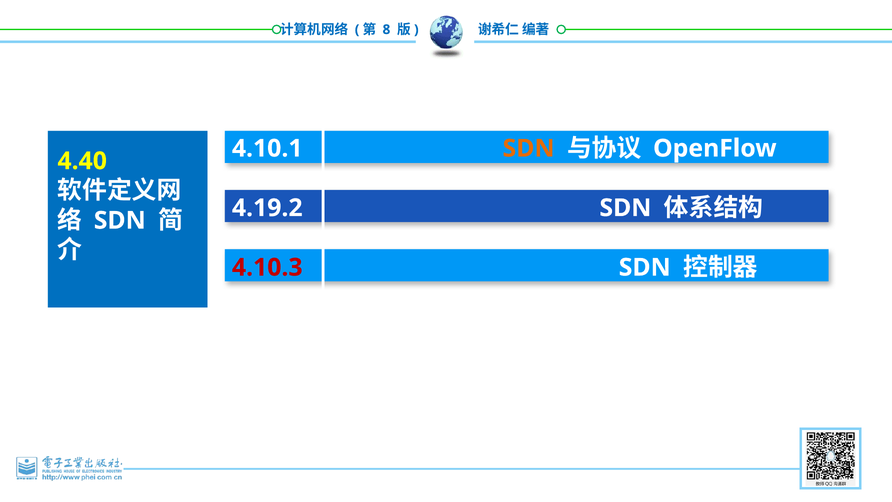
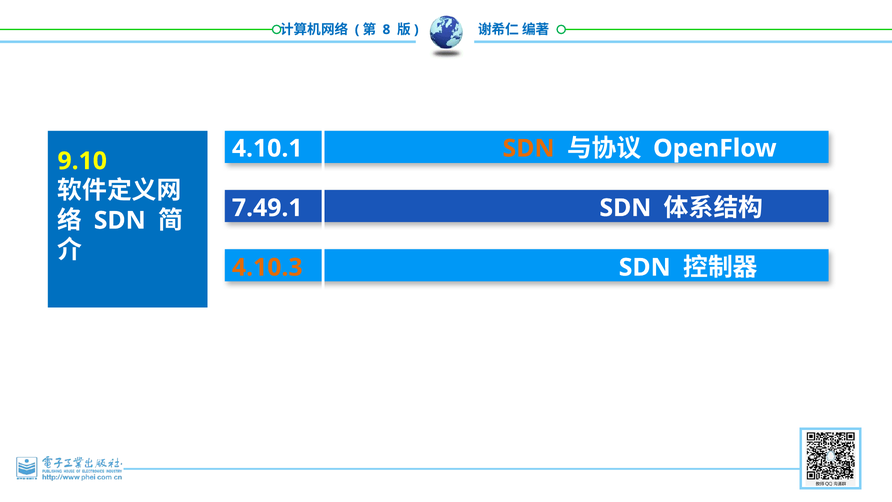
4.40: 4.40 -> 9.10
4.19.2: 4.19.2 -> 7.49.1
4.10.3 colour: red -> orange
